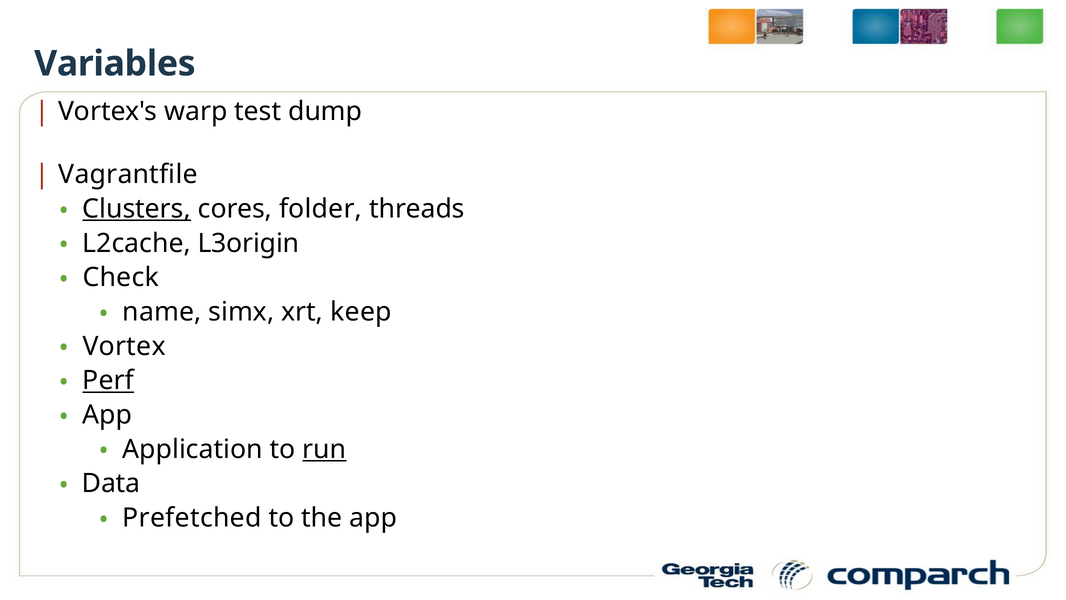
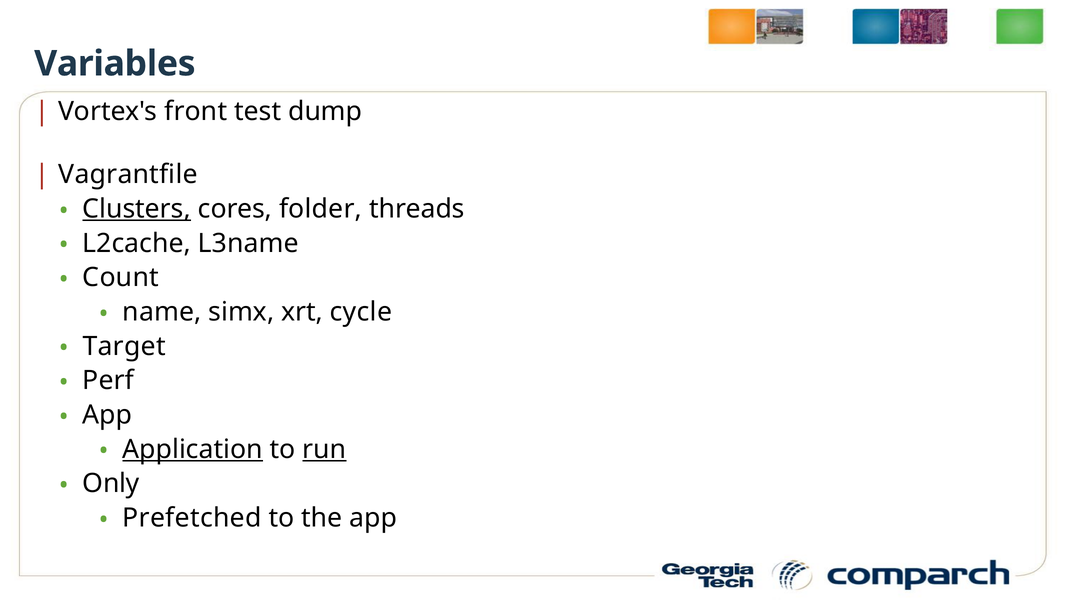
warp: warp -> front
L3origin: L3origin -> L3name
Check: Check -> Count
keep: keep -> cycle
Vortex: Vortex -> Target
Perf underline: present -> none
Application underline: none -> present
Data: Data -> Only
